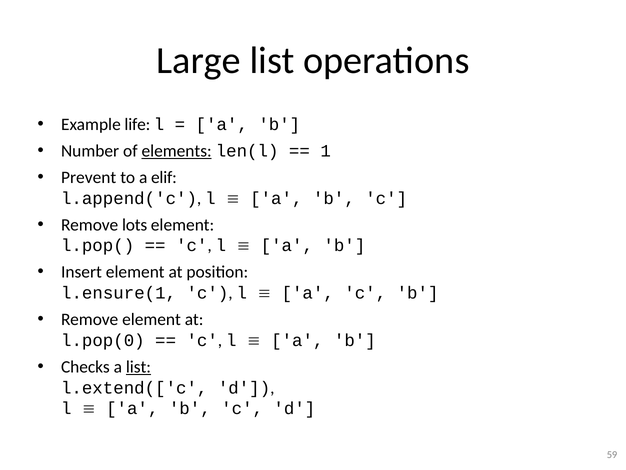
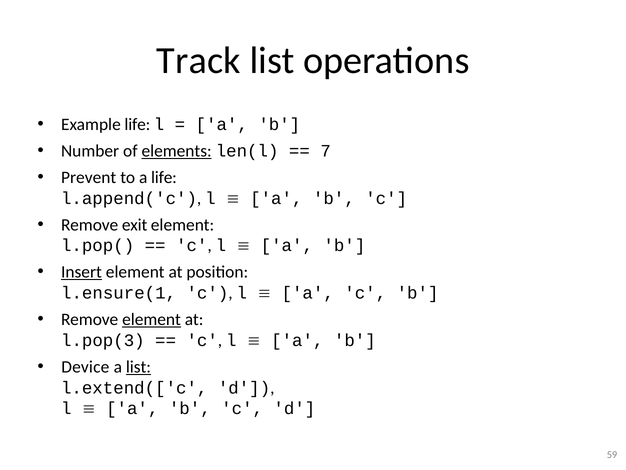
Large: Large -> Track
1: 1 -> 7
a elif: elif -> life
lots: lots -> exit
Insert underline: none -> present
element at (152, 319) underline: none -> present
l.pop(0: l.pop(0 -> l.pop(3
Checks: Checks -> Device
